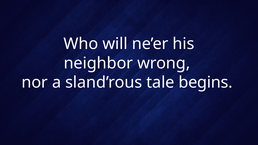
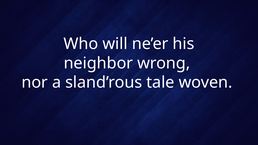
begins: begins -> woven
